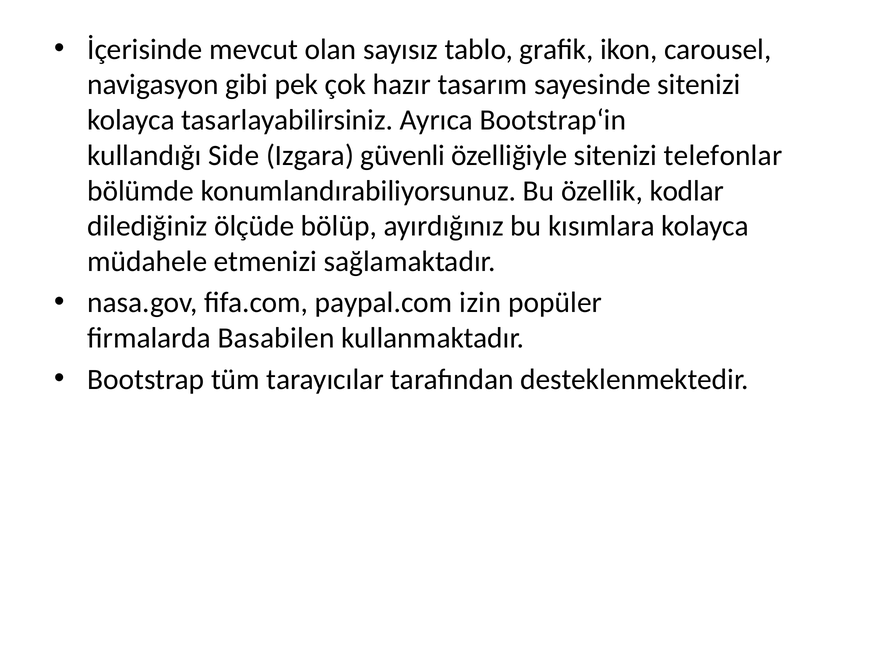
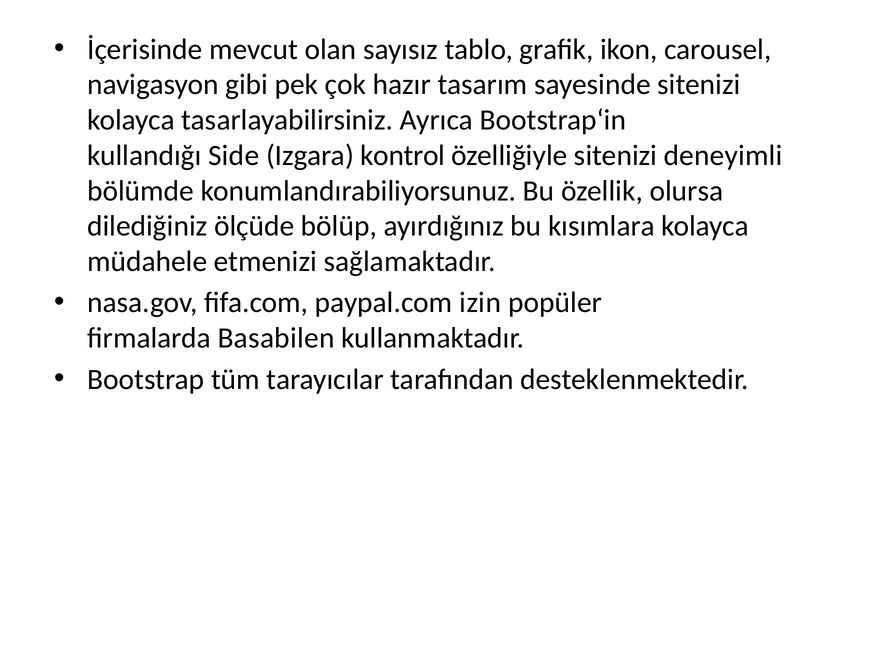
güvenli: güvenli -> kontrol
telefonlar: telefonlar -> deneyimli
kodlar: kodlar -> olursa
